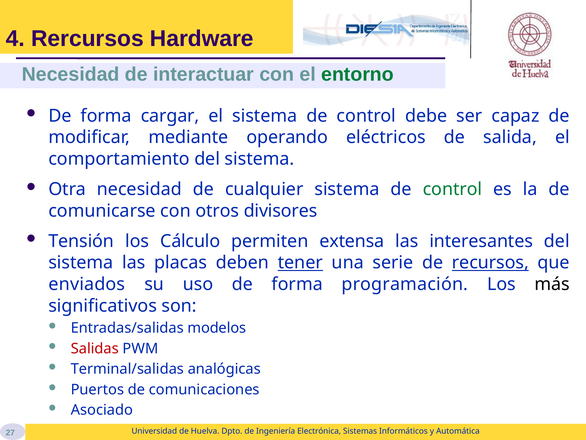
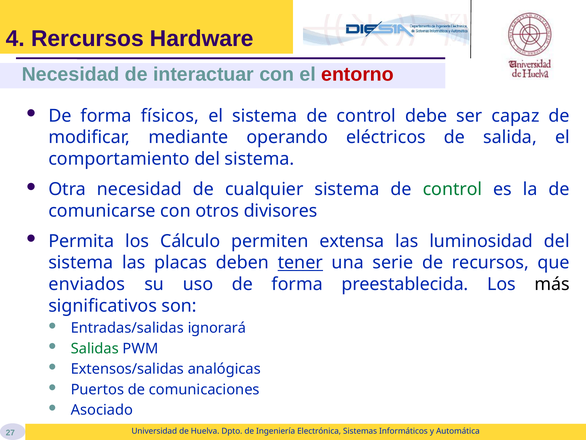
entorno colour: green -> red
cargar: cargar -> físicos
Tensión: Tensión -> Permita
interesantes: interesantes -> luminosidad
recursos underline: present -> none
programación: programación -> preestablecida
modelos: modelos -> ignorará
Salidas colour: red -> green
Terminal/salidas: Terminal/salidas -> Extensos/salidas
